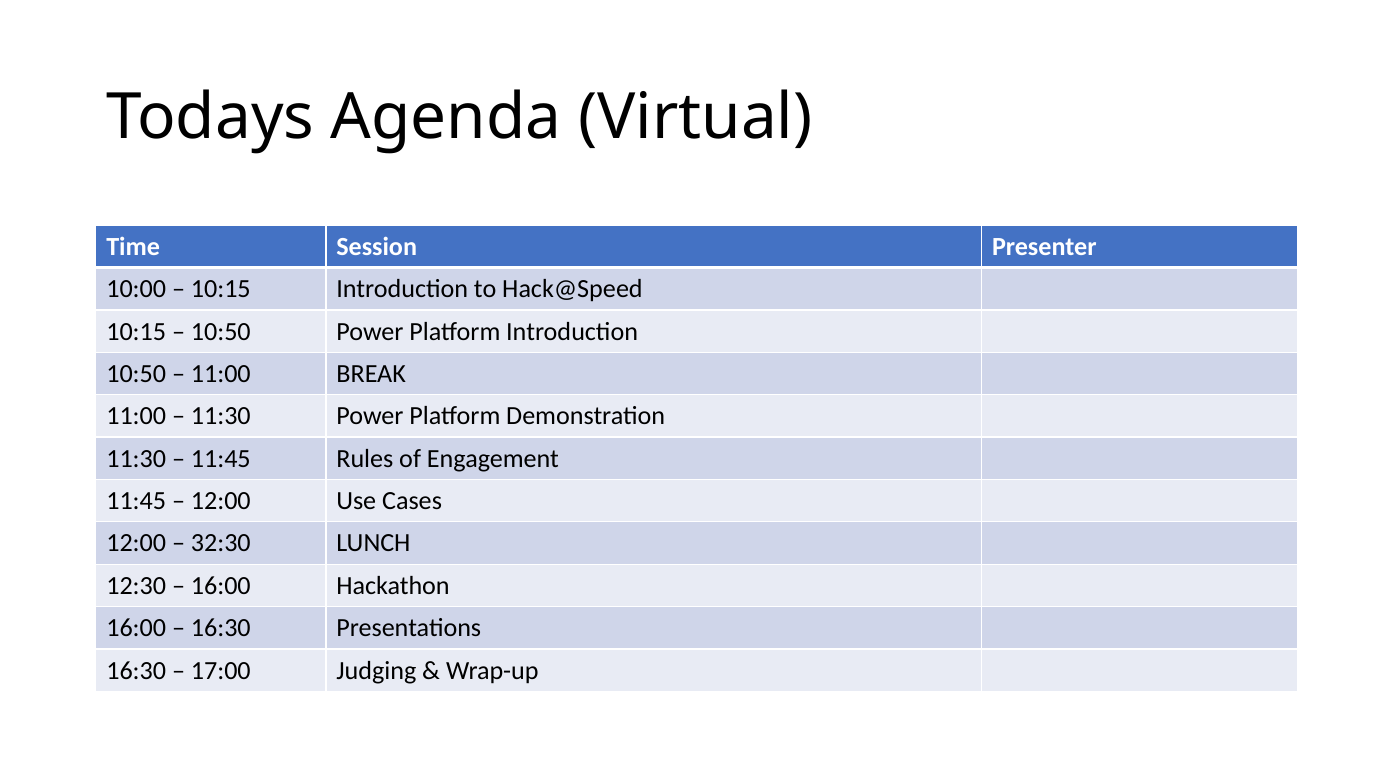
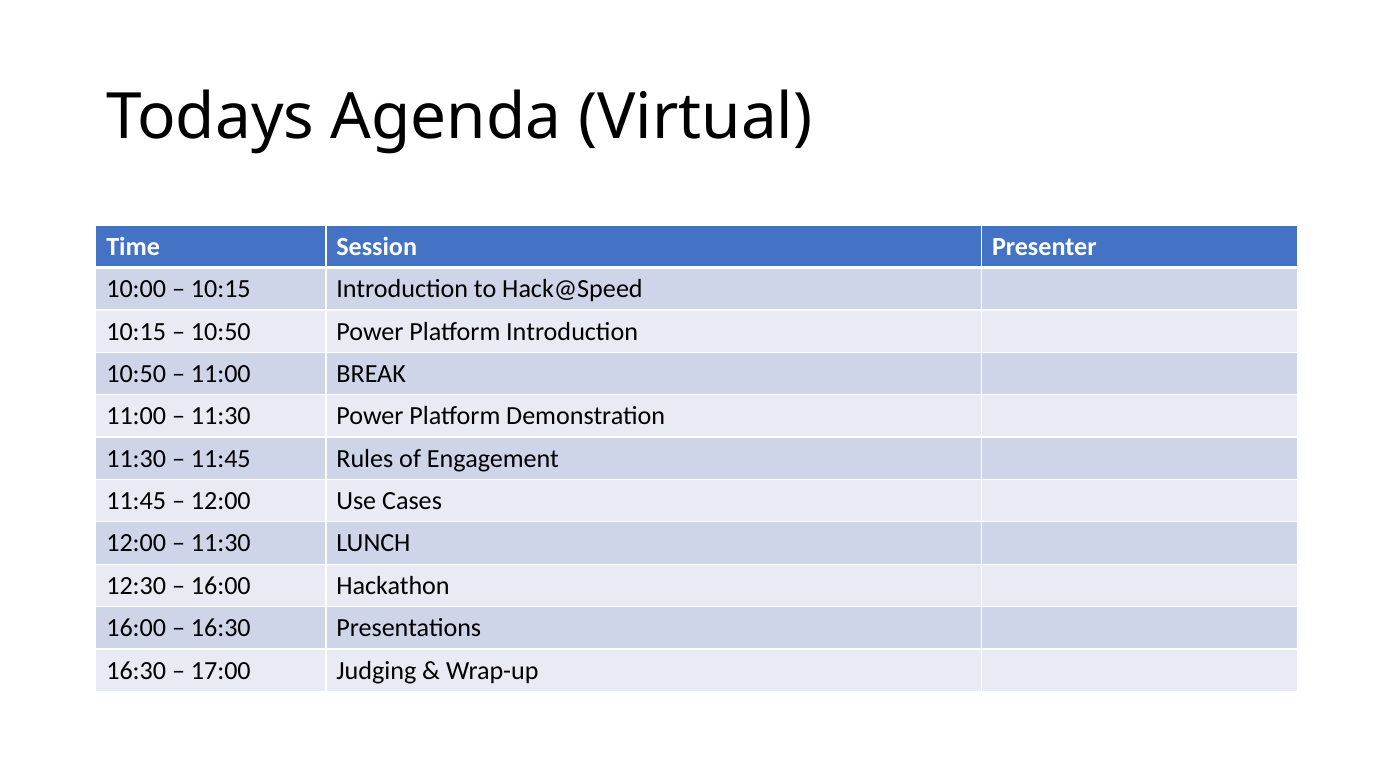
32:30 at (221, 543): 32:30 -> 11:30
